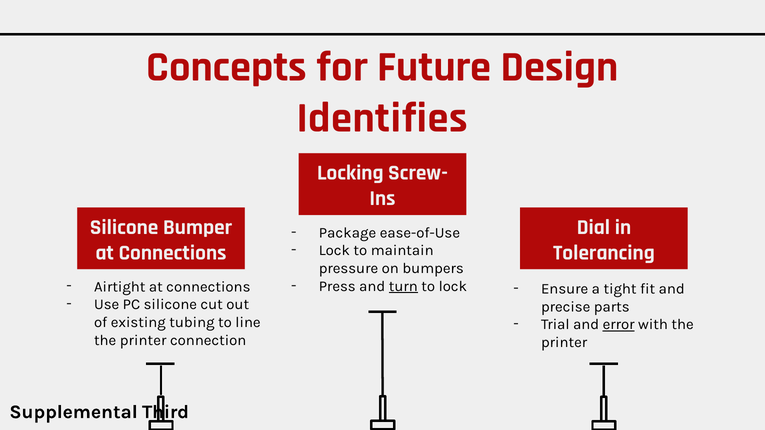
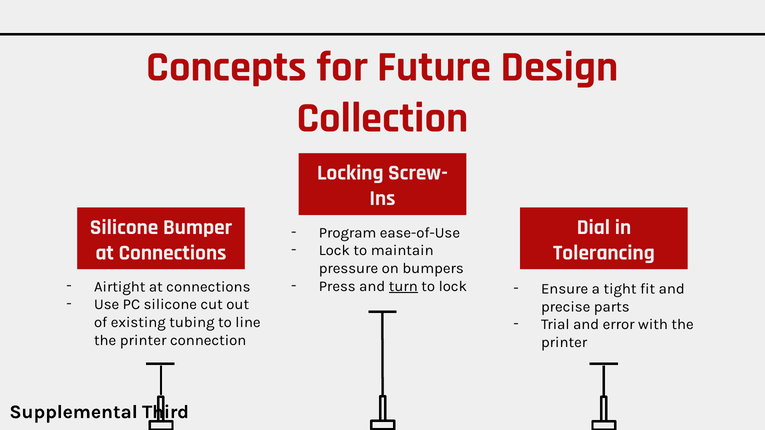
Identifies: Identifies -> Collection
Package: Package -> Program
error underline: present -> none
